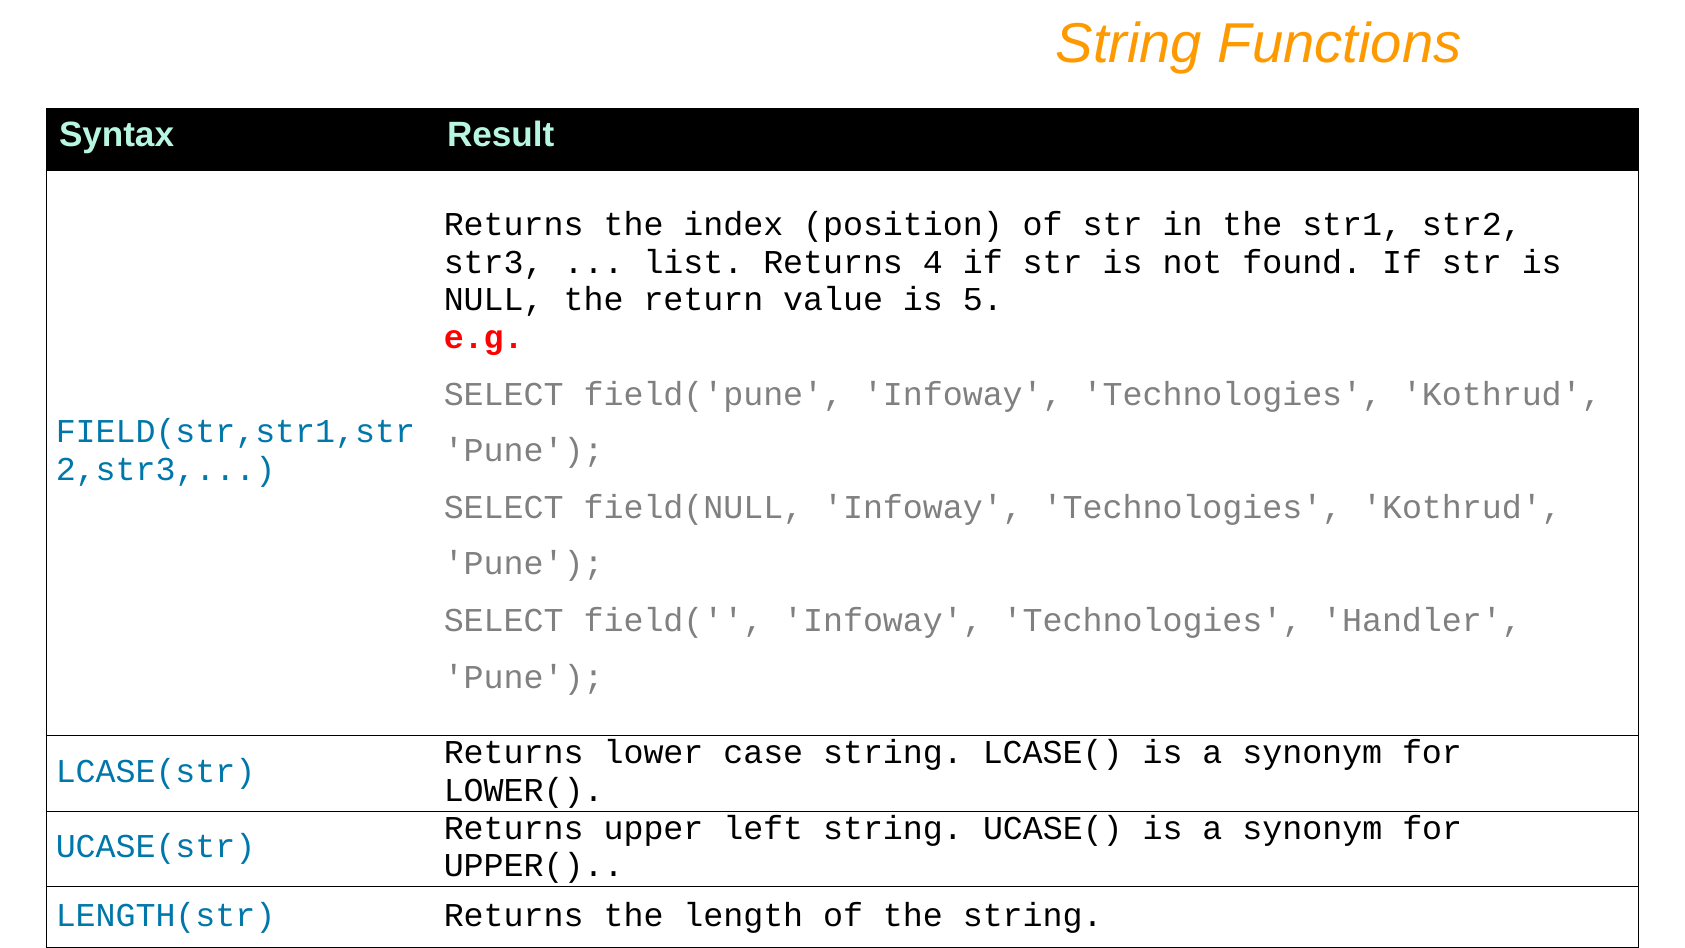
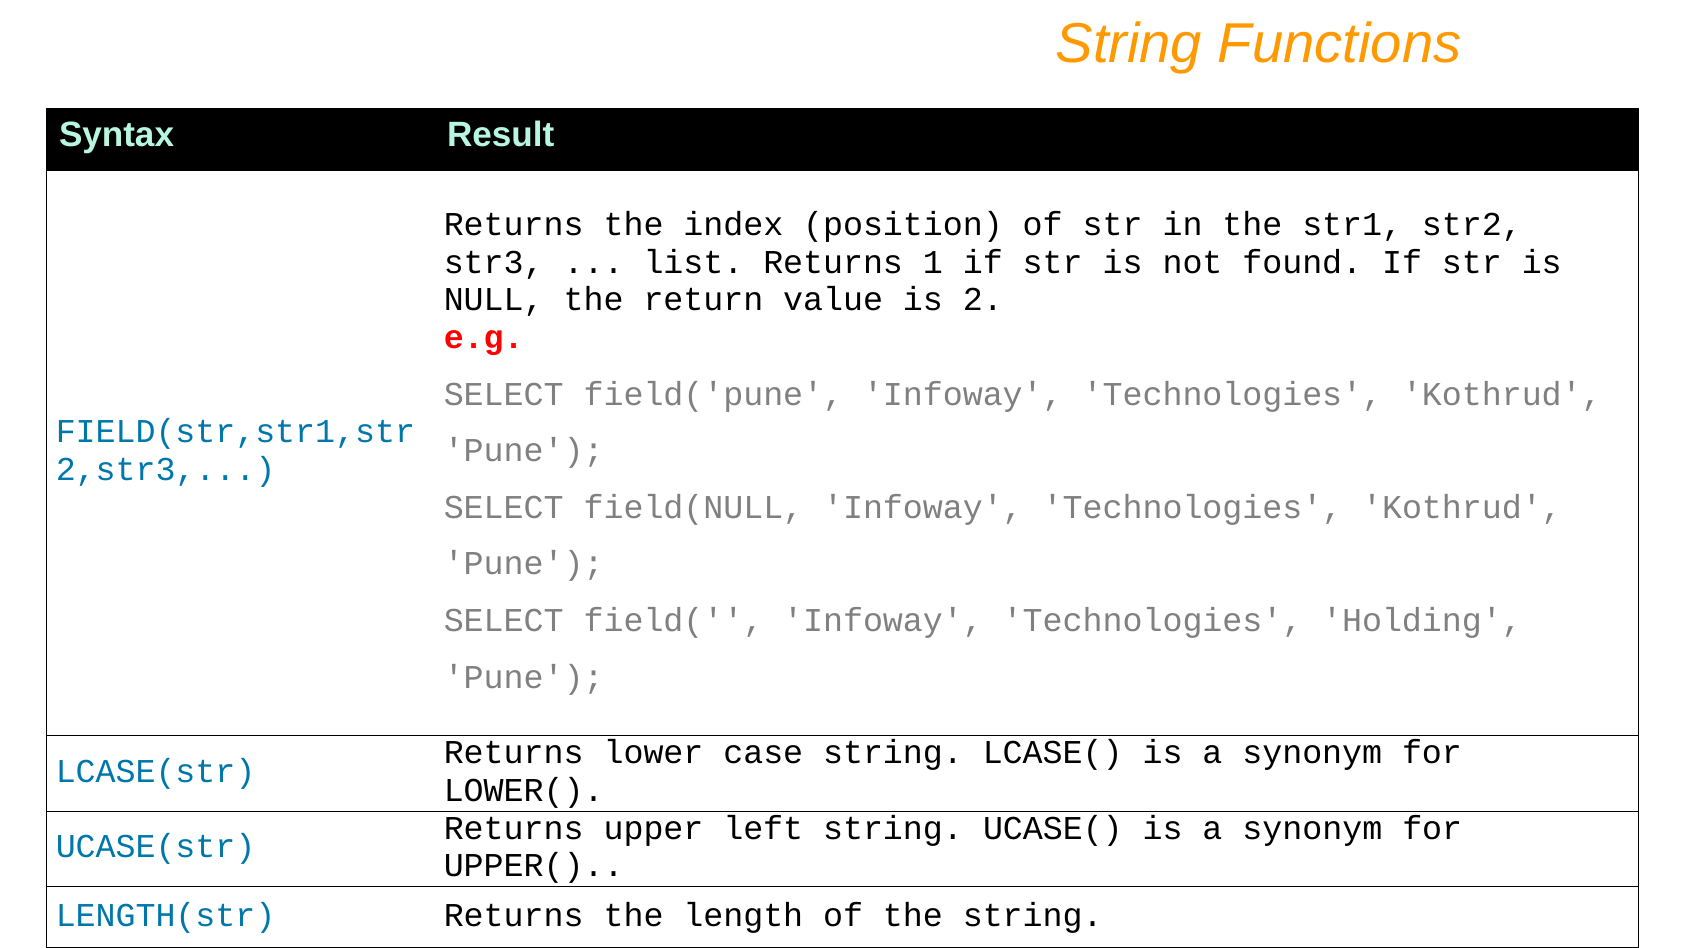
4: 4 -> 1
5: 5 -> 2
Handler: Handler -> Holding
